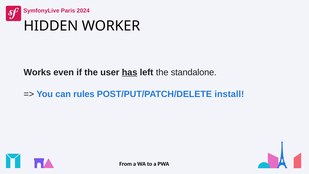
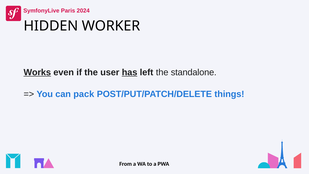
Works underline: none -> present
rules: rules -> pack
install: install -> things
